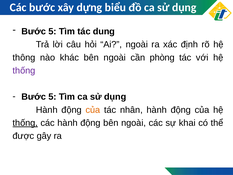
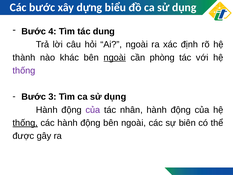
5 at (52, 31): 5 -> 4
thông: thông -> thành
ngoài at (115, 57) underline: none -> present
5 at (52, 97): 5 -> 3
của at (93, 110) colour: orange -> purple
khai: khai -> biên
